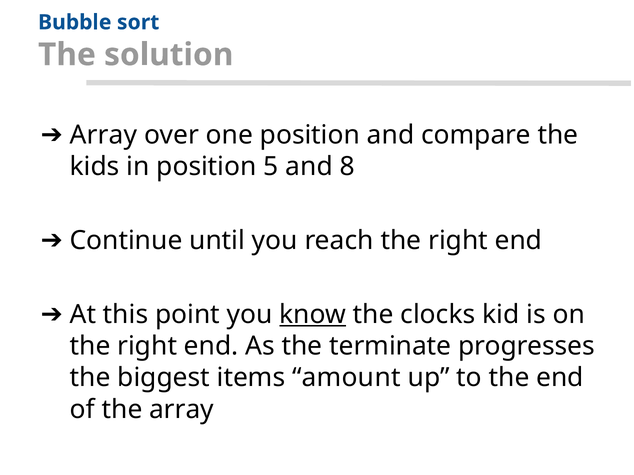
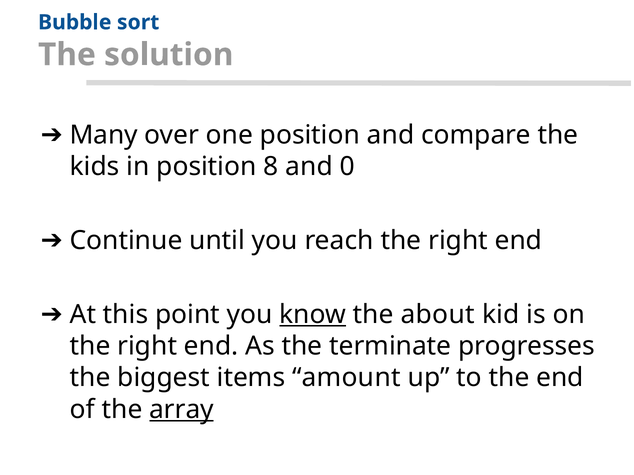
Array at (104, 135): Array -> Many
5: 5 -> 8
8: 8 -> 0
clocks: clocks -> about
array at (182, 410) underline: none -> present
